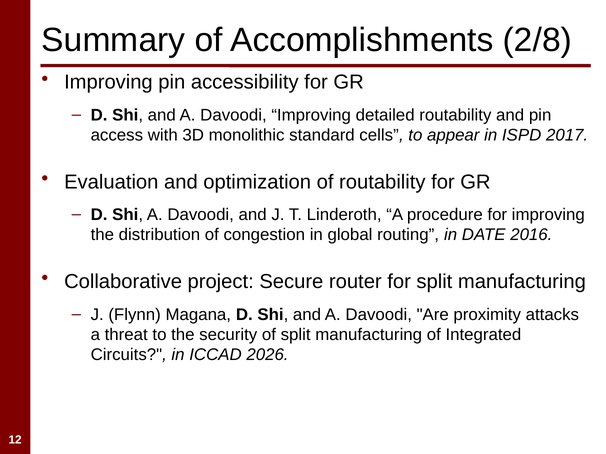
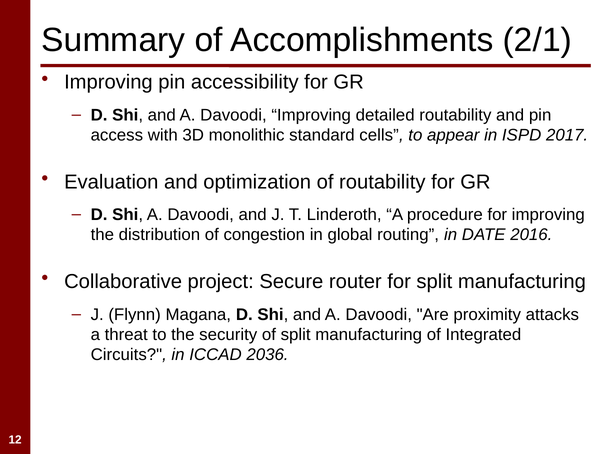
2/8: 2/8 -> 2/1
2026: 2026 -> 2036
